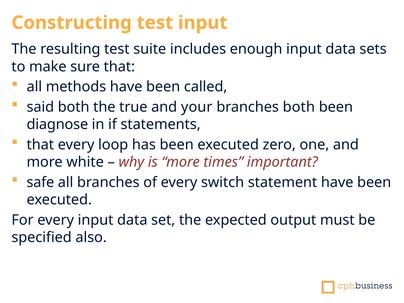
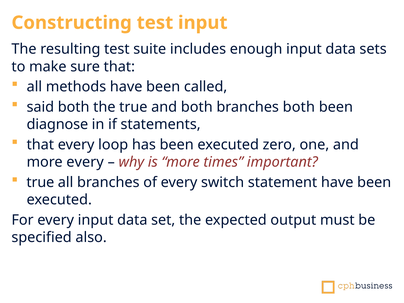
and your: your -> both
more white: white -> every
safe at (40, 182): safe -> true
